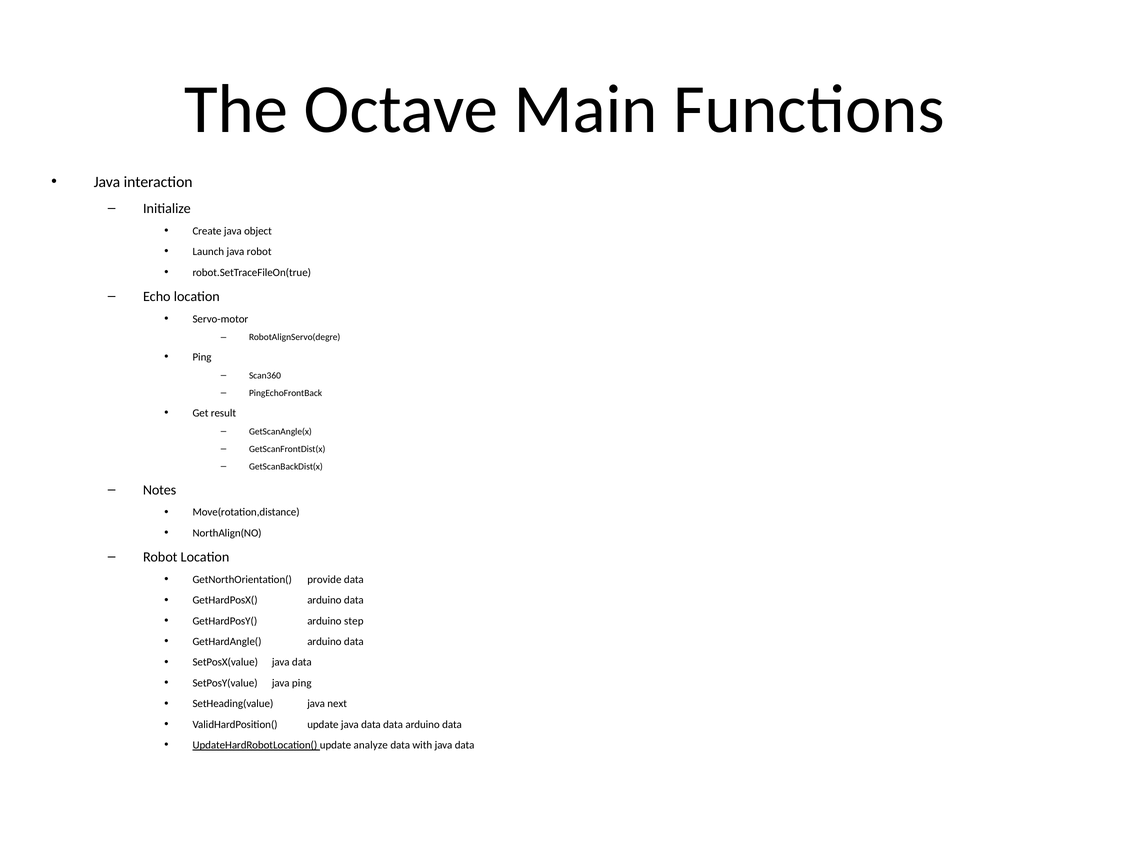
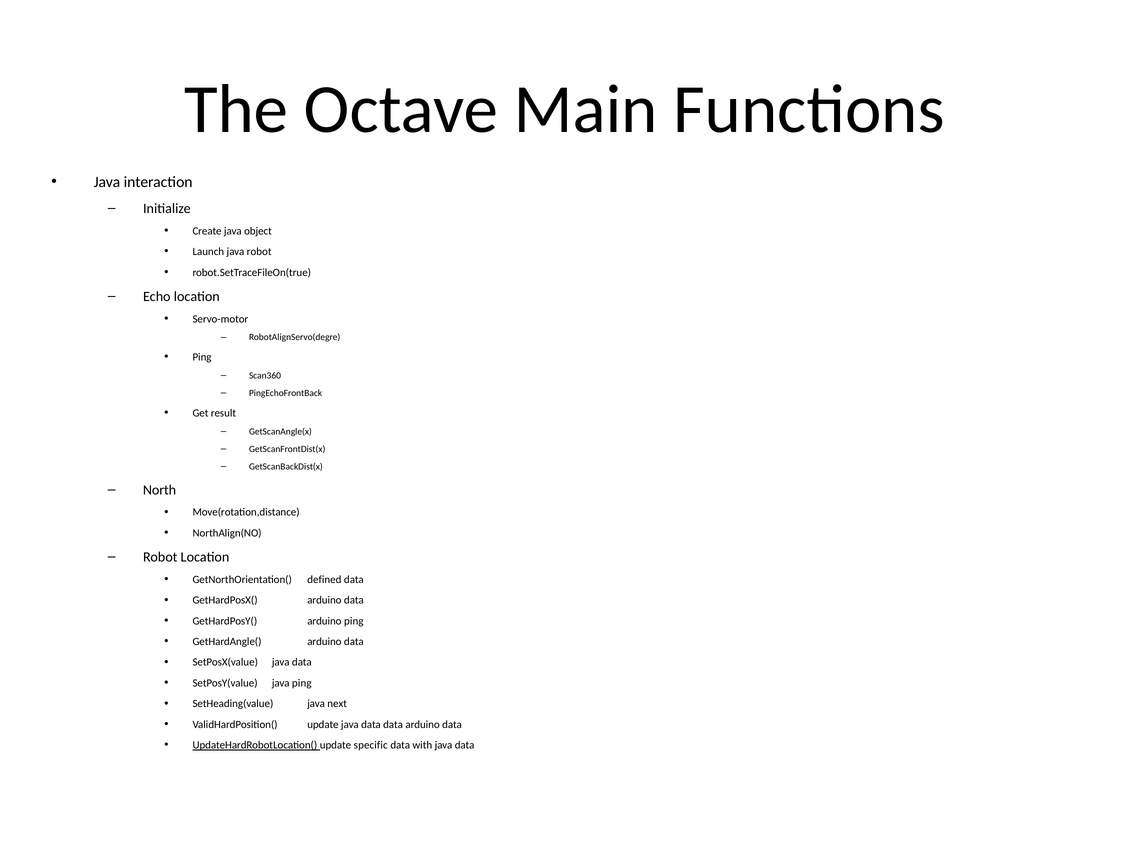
Notes: Notes -> North
provide: provide -> defined
arduino step: step -> ping
analyze: analyze -> specific
